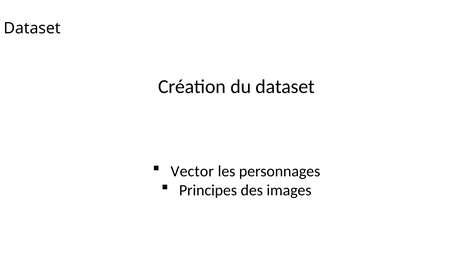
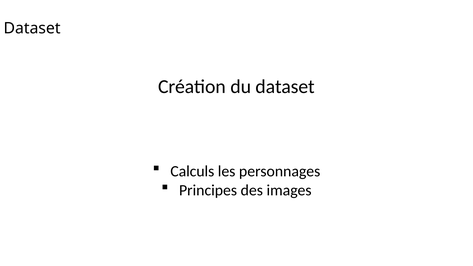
Vector: Vector -> Calculs
